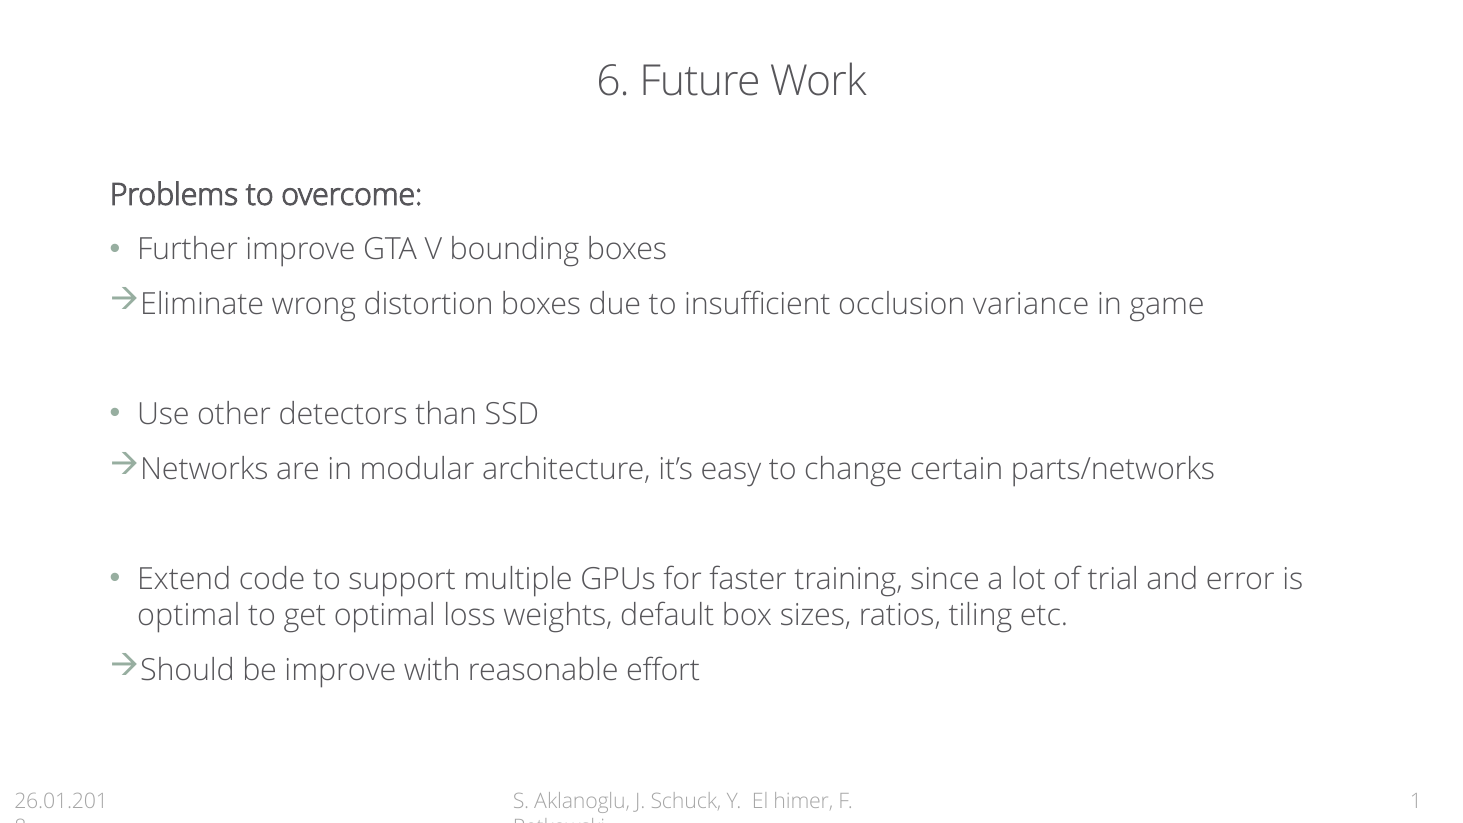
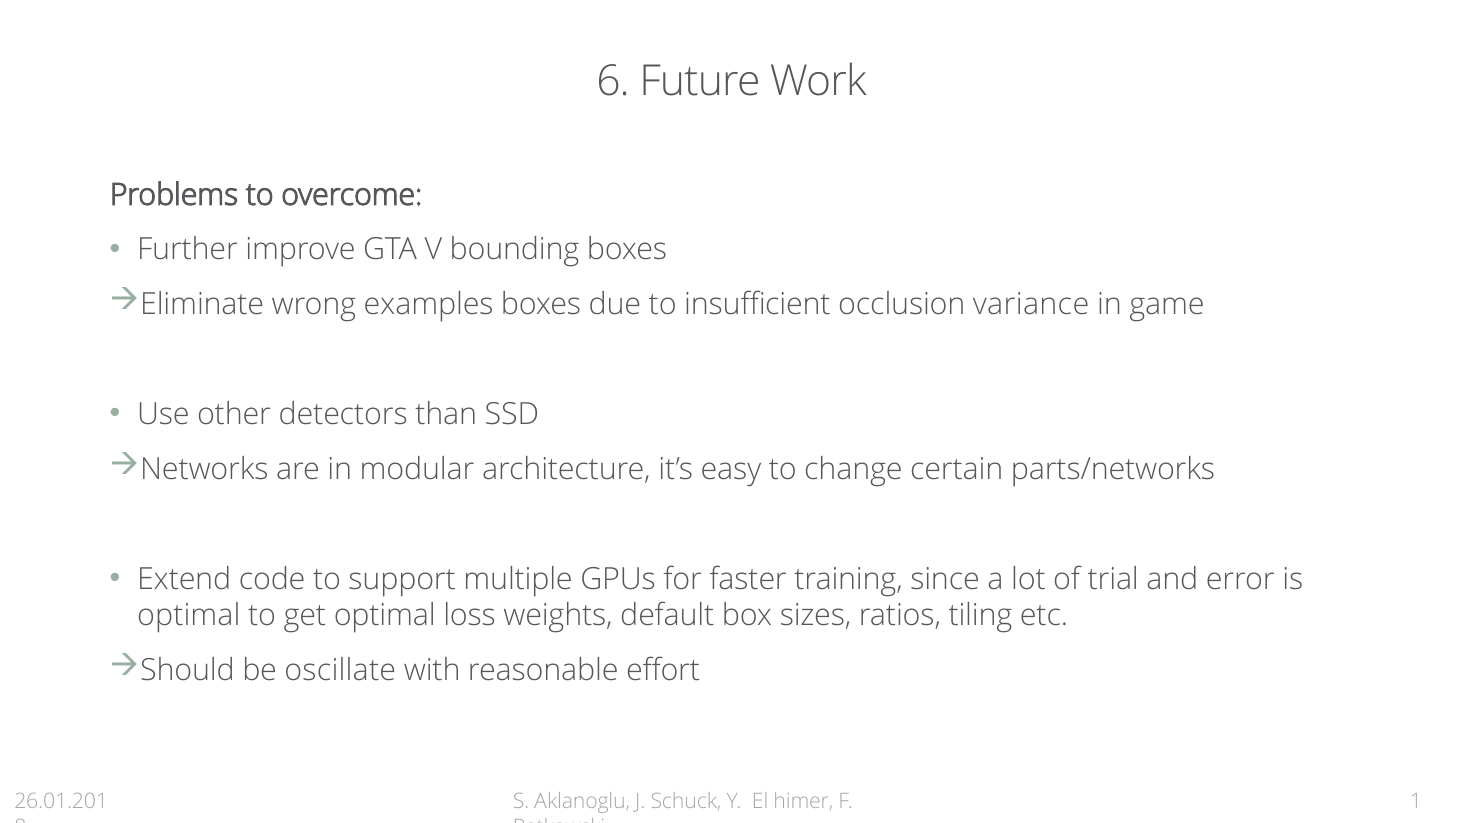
distortion: distortion -> examples
be improve: improve -> oscillate
